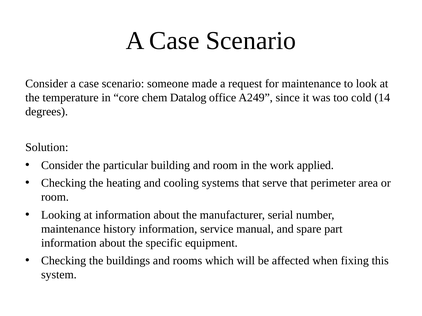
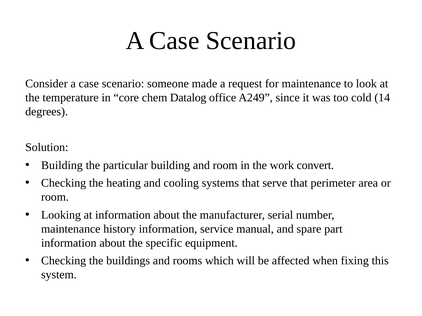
Consider at (62, 165): Consider -> Building
applied: applied -> convert
